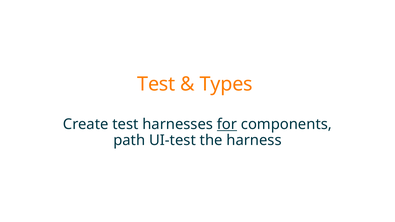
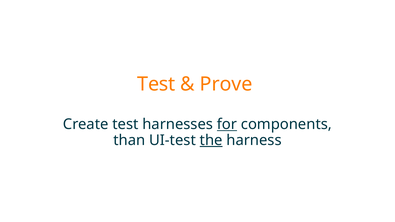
Types: Types -> Prove
path: path -> than
the underline: none -> present
